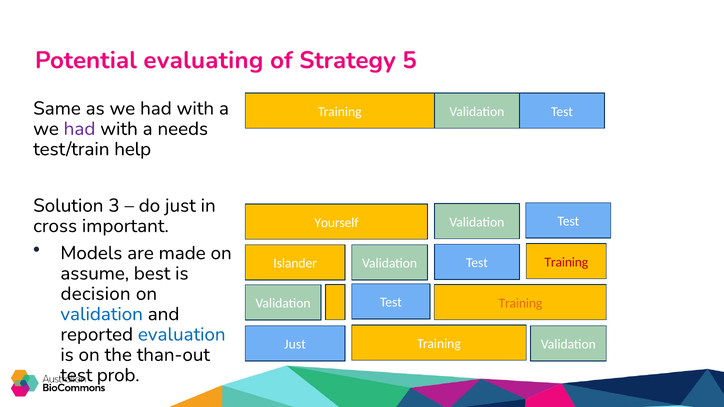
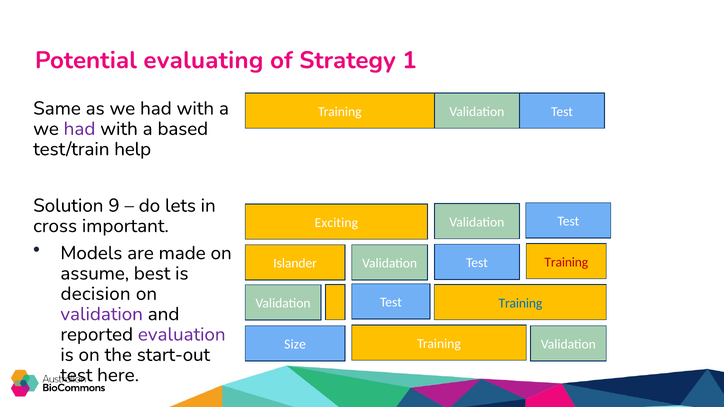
5: 5 -> 1
needs: needs -> based
3: 3 -> 9
do just: just -> lets
Yourself: Yourself -> Exciting
Training at (520, 303) colour: orange -> blue
validation at (102, 314) colour: blue -> purple
evaluation colour: blue -> purple
Just at (295, 345): Just -> Size
than-out: than-out -> start-out
prob: prob -> here
